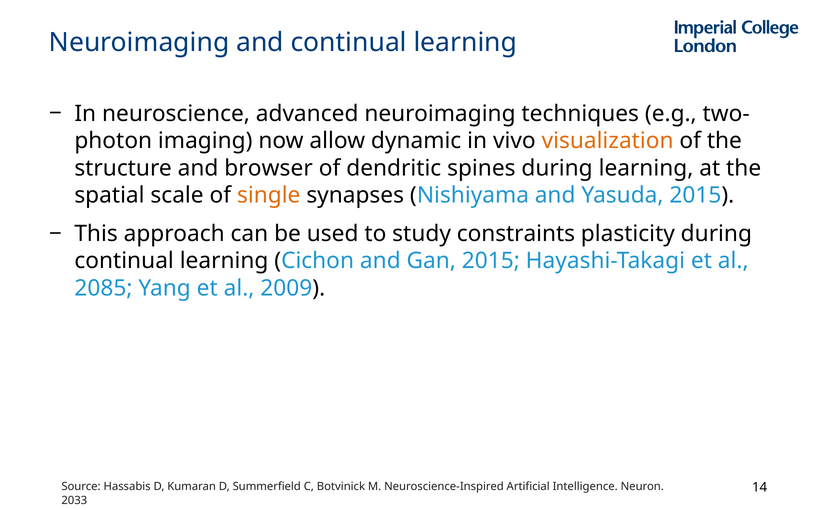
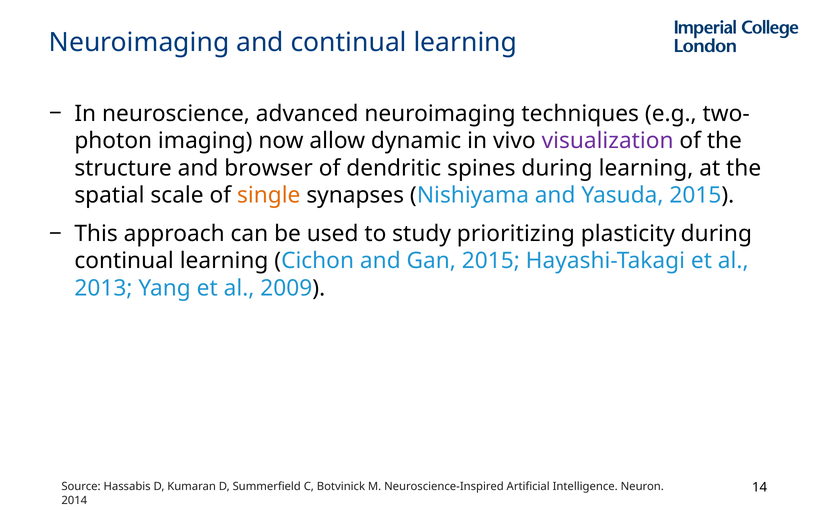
visualization colour: orange -> purple
constraints: constraints -> prioritizing
2085: 2085 -> 2013
2033: 2033 -> 2014
